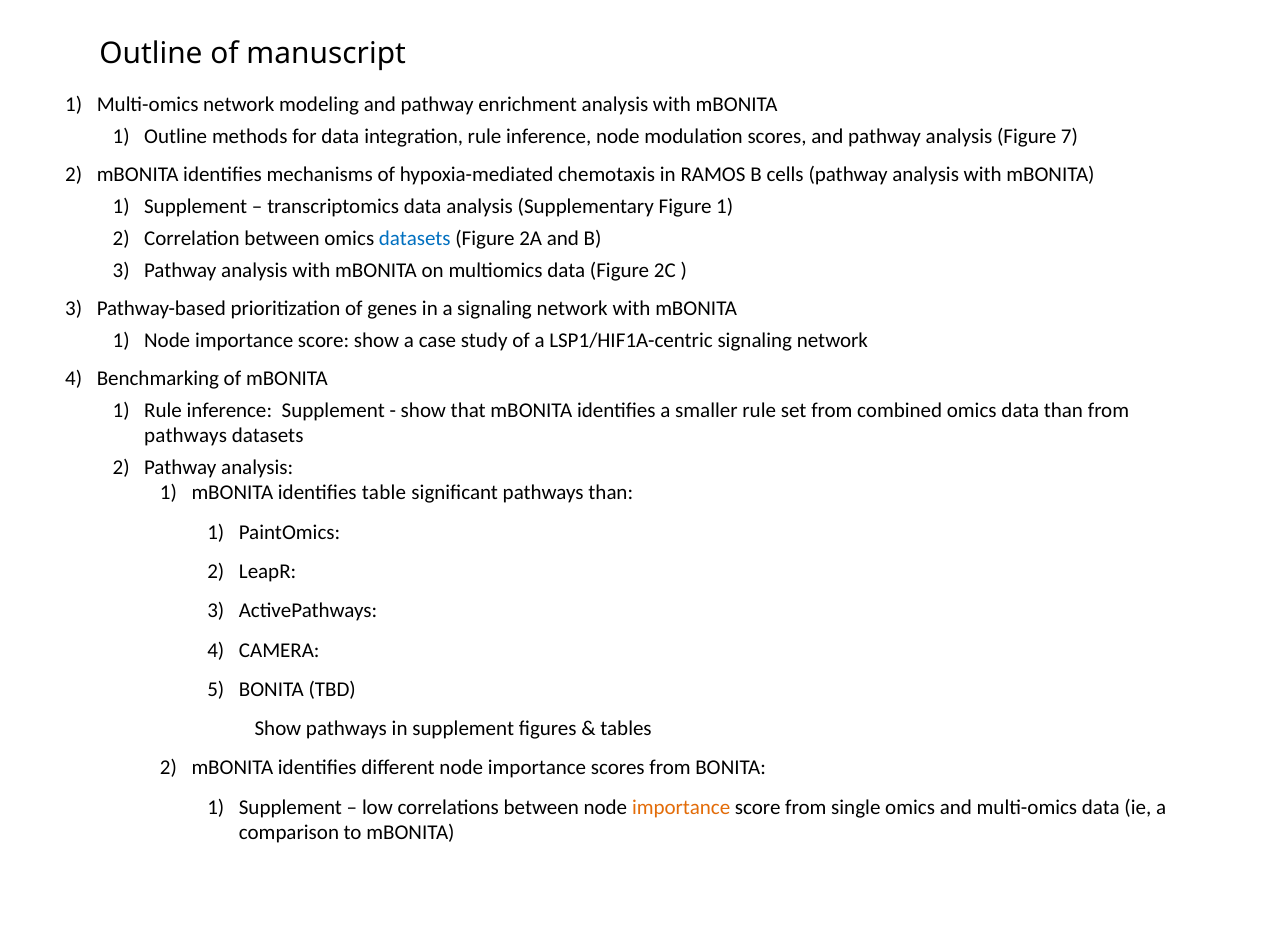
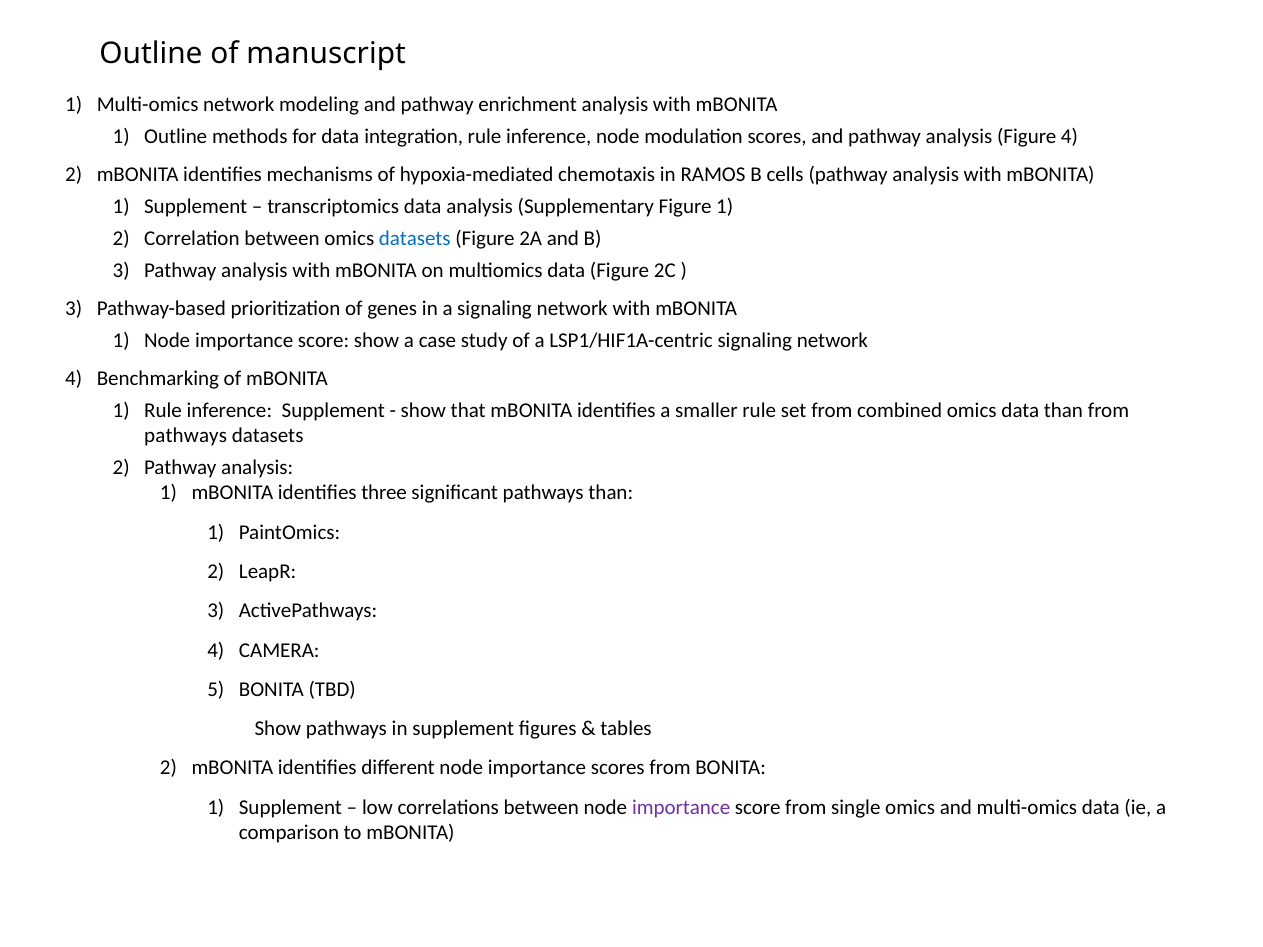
Figure 7: 7 -> 4
table: table -> three
importance at (681, 807) colour: orange -> purple
